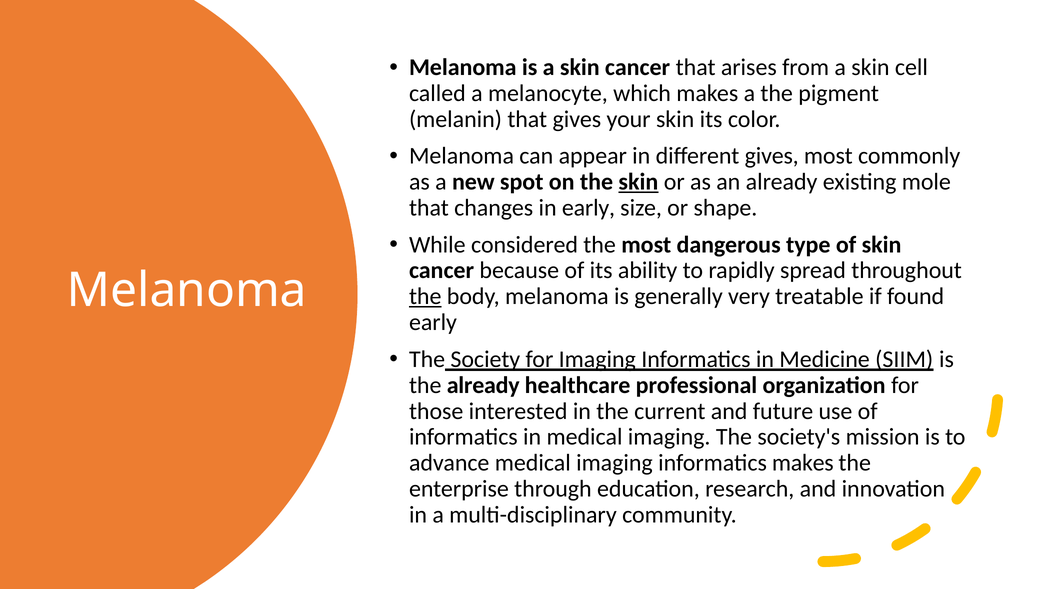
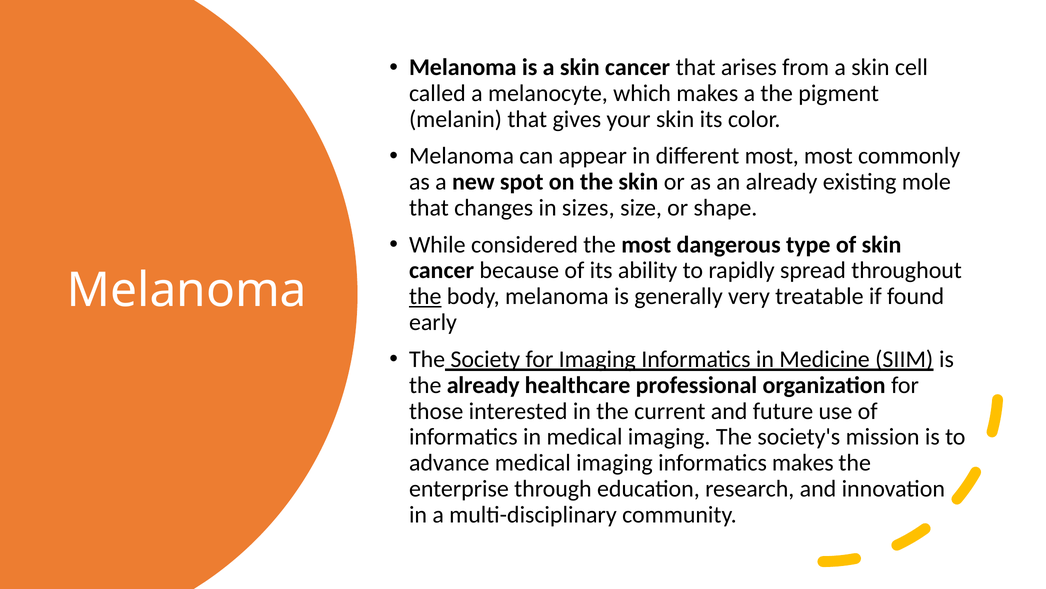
different gives: gives -> most
skin at (638, 182) underline: present -> none
in early: early -> sizes
